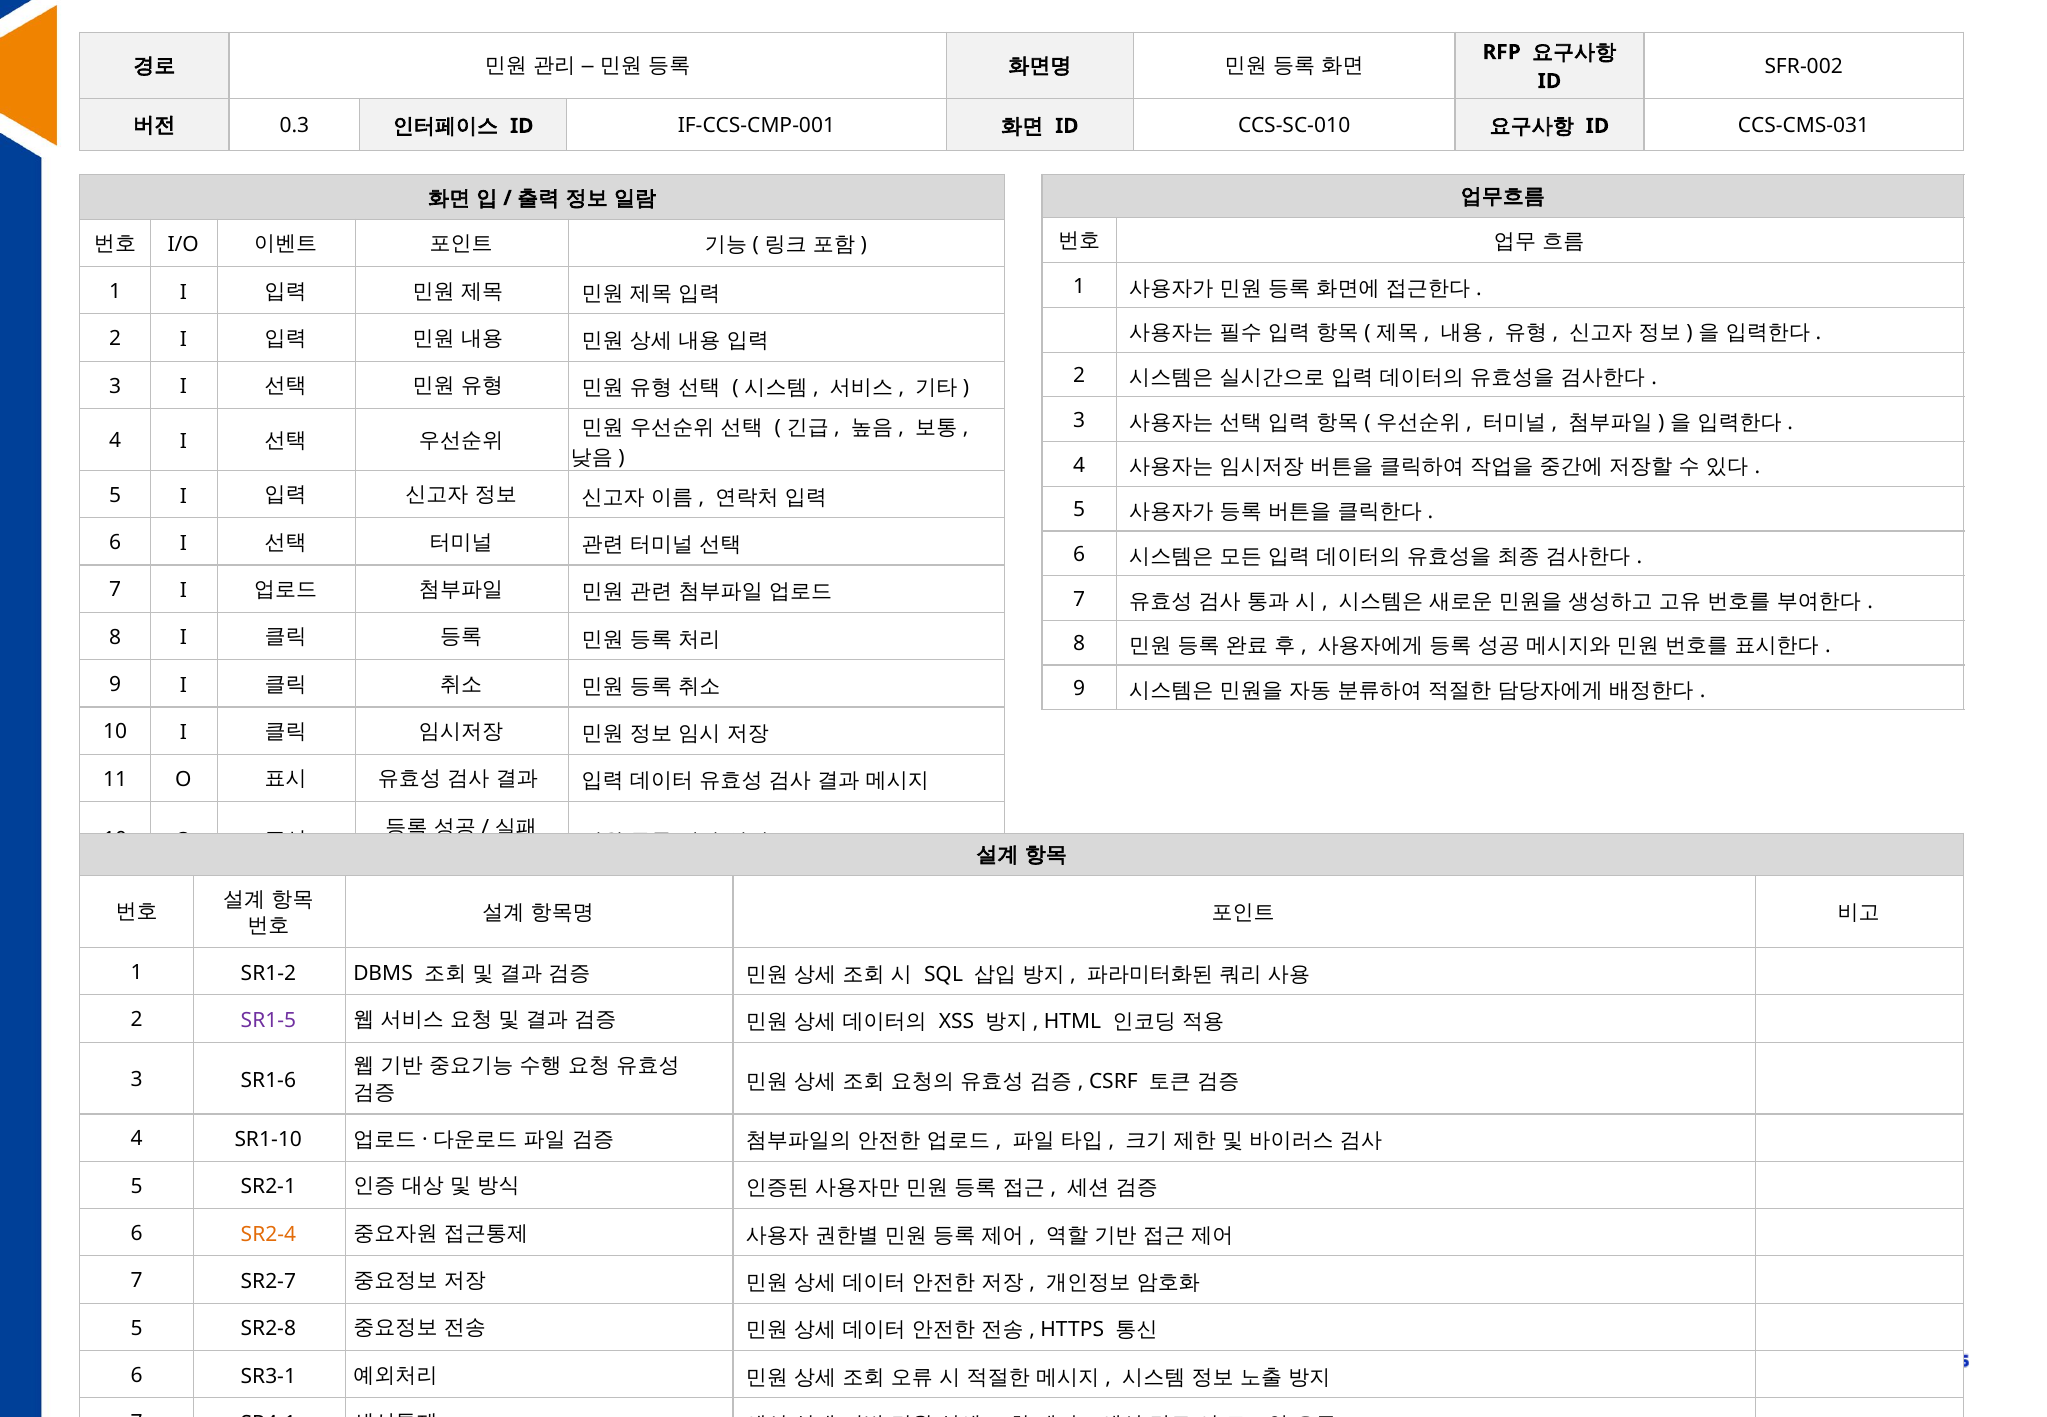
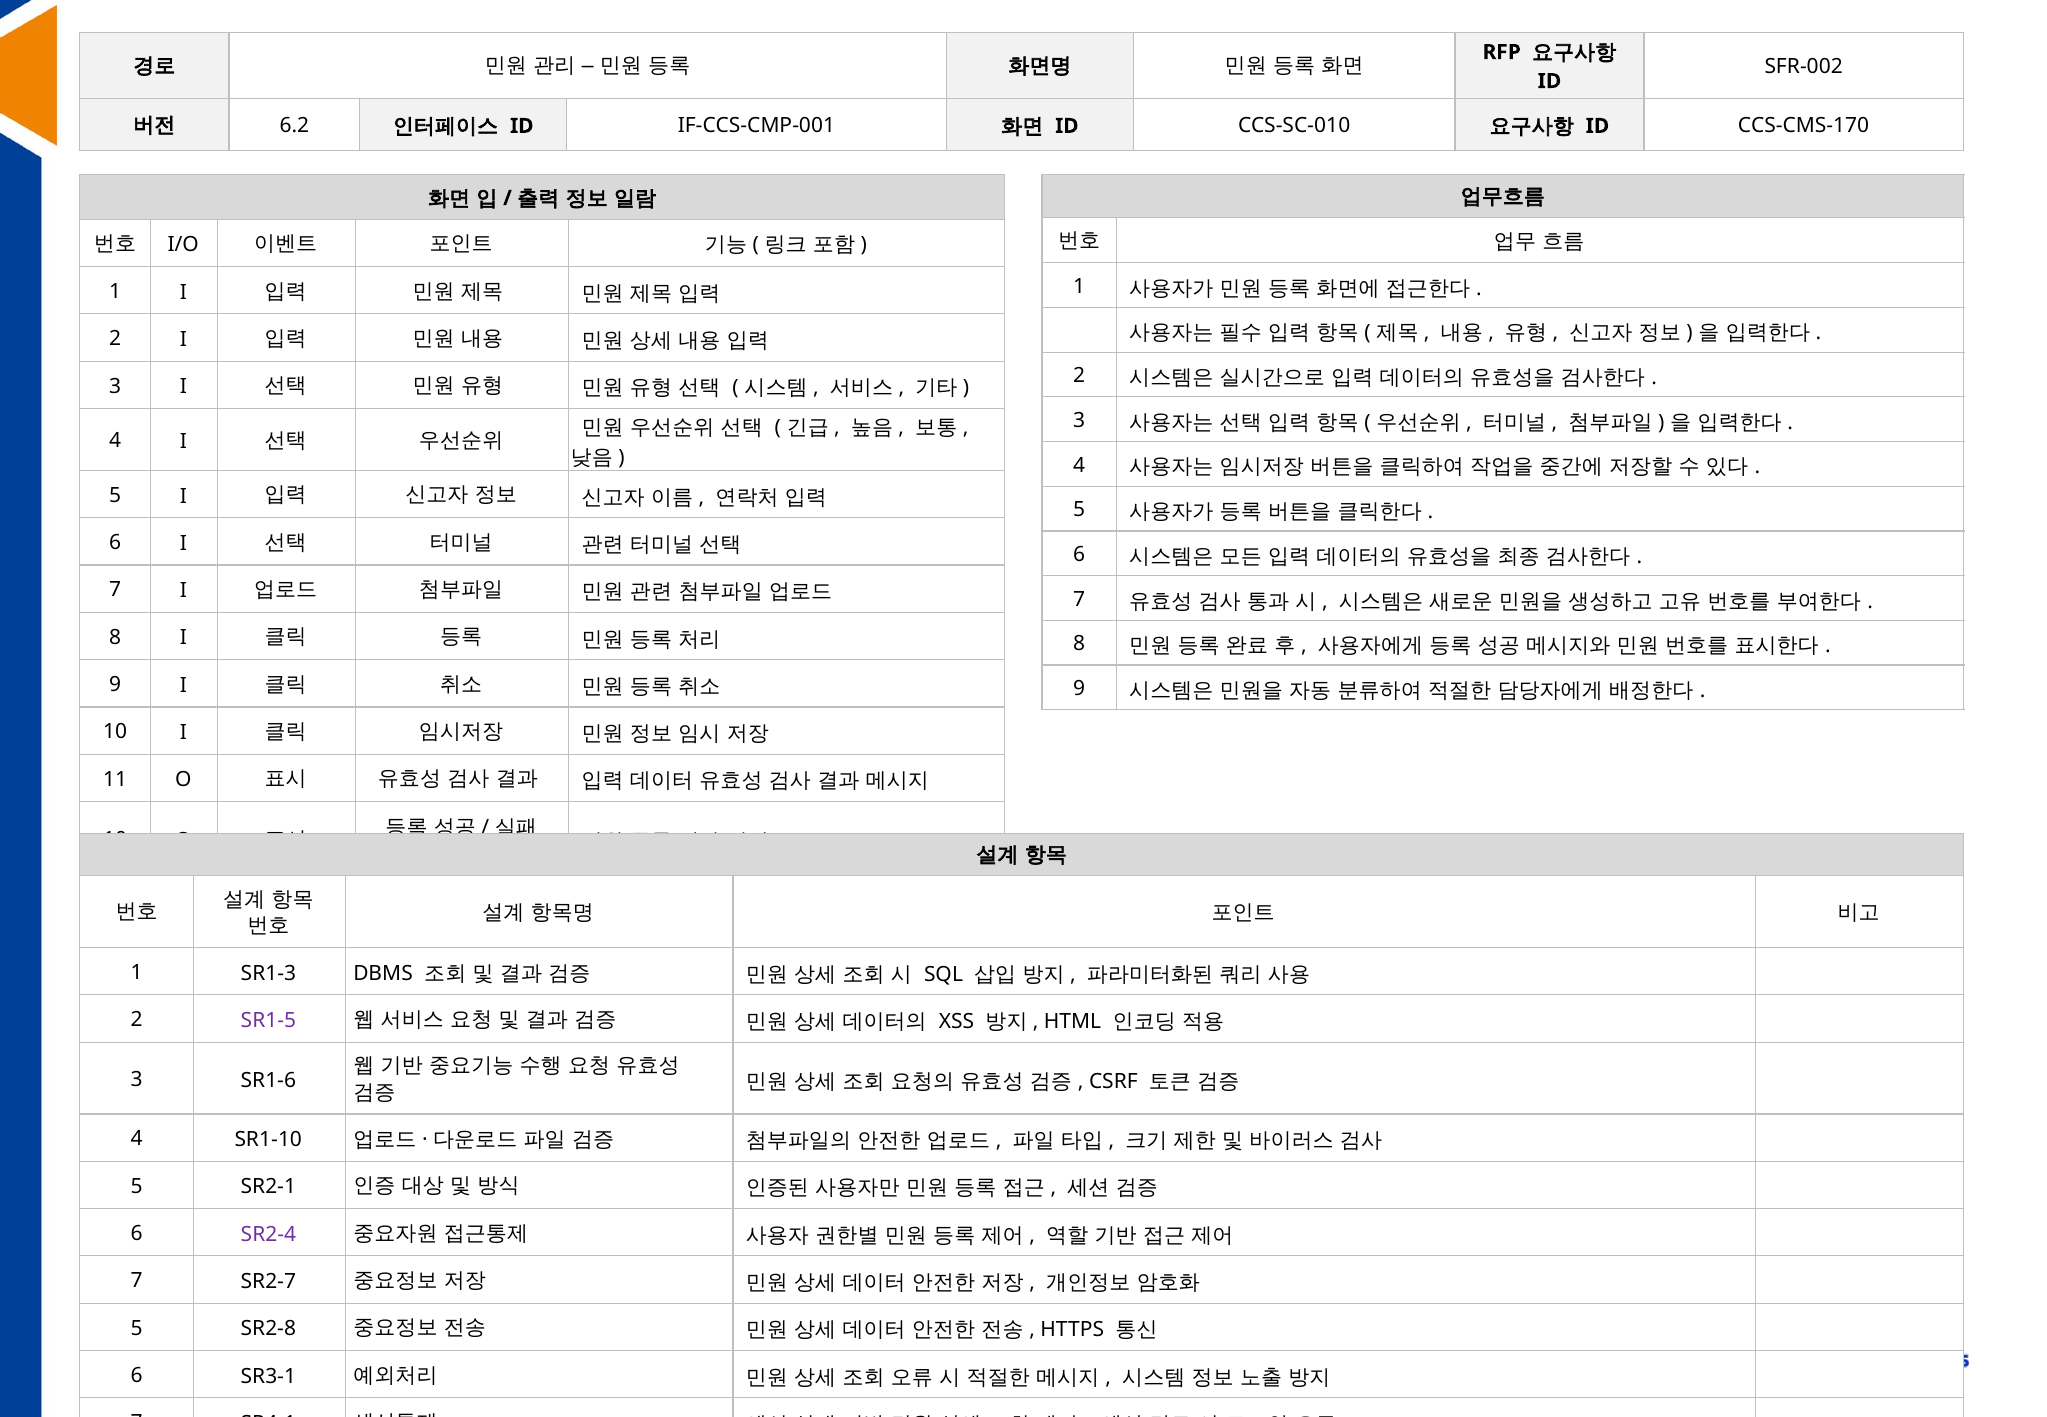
0.3: 0.3 -> 6.2
CCS-CMS-031: CCS-CMS-031 -> CCS-CMS-170
SR1-2: SR1-2 -> SR1-3
SR2-4 colour: orange -> purple
